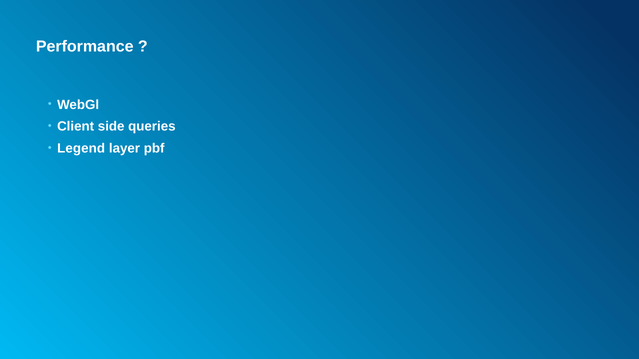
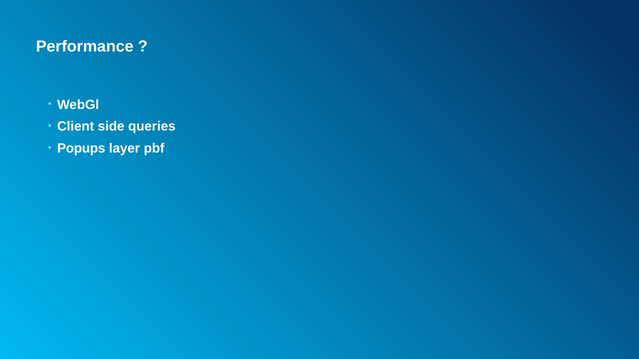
Legend: Legend -> Popups
